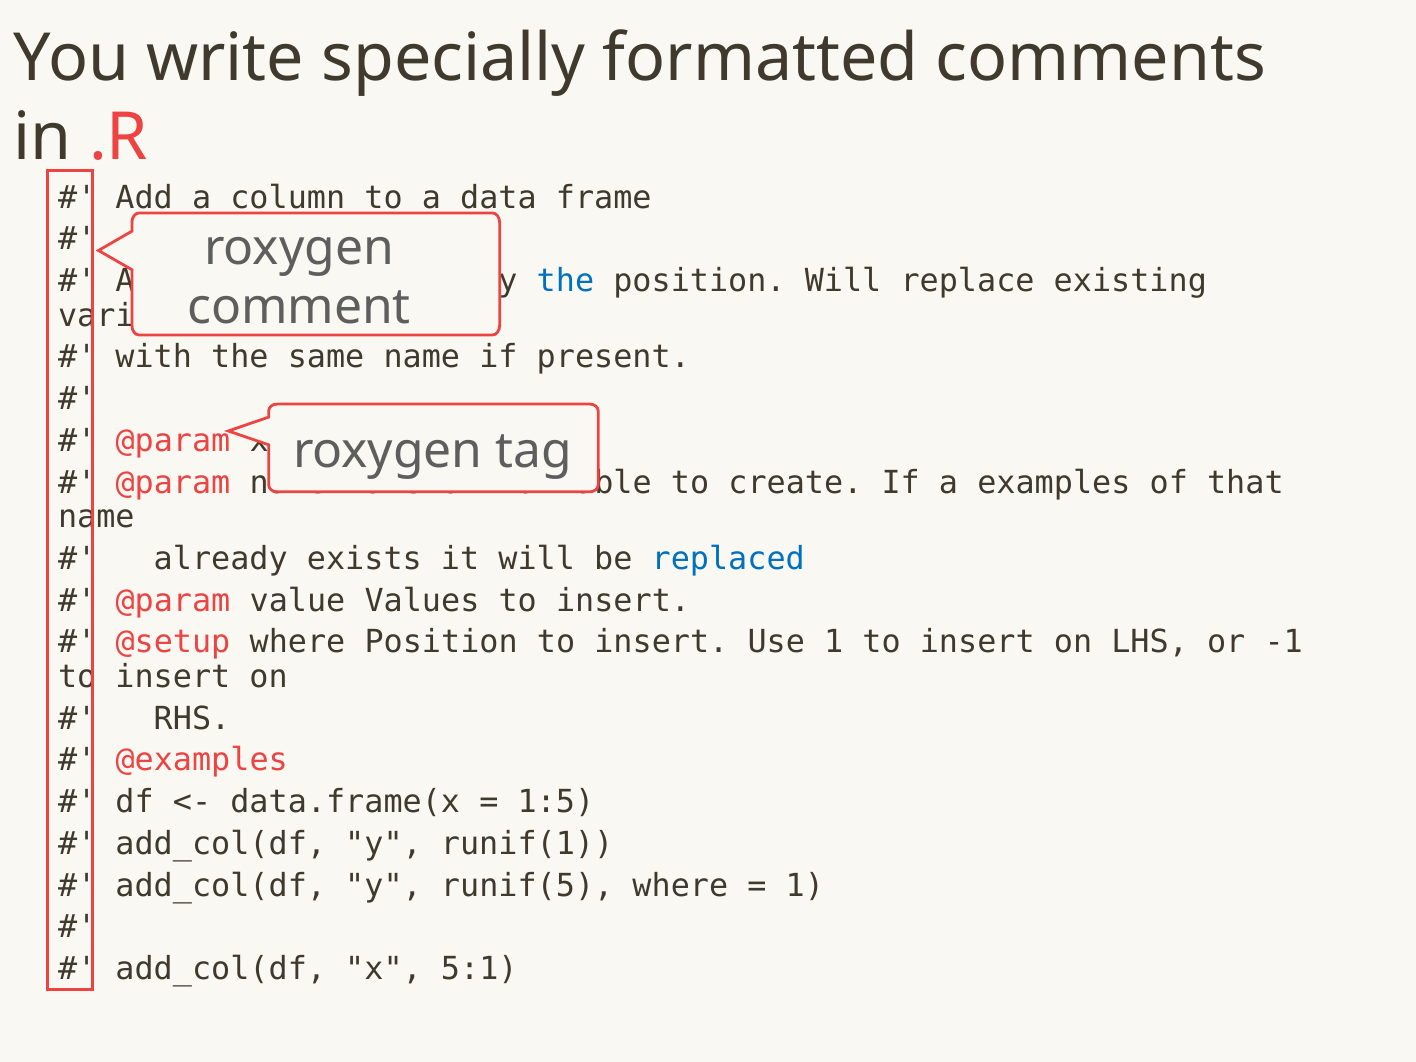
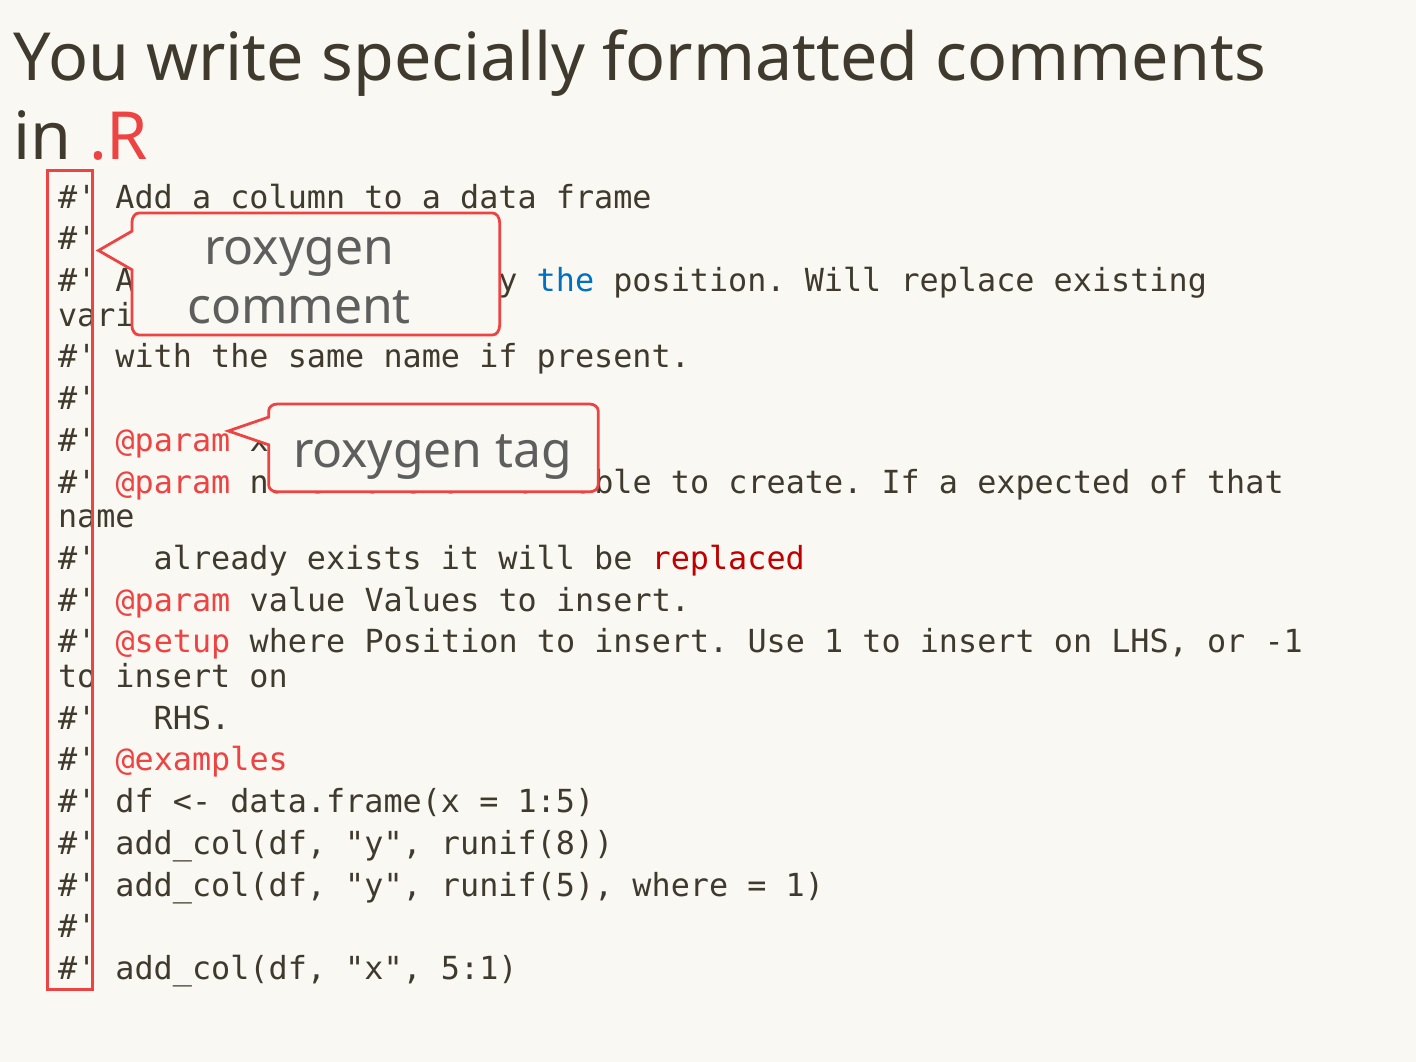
examples: examples -> expected
replaced colour: blue -> red
runif(1: runif(1 -> runif(8
